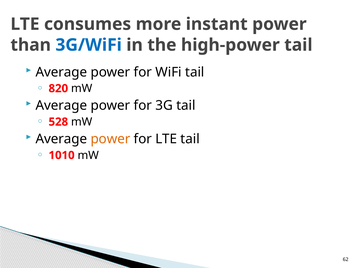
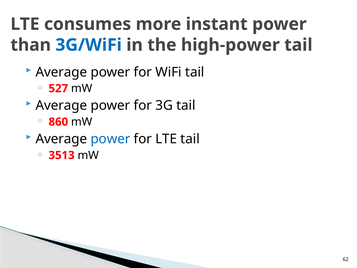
820: 820 -> 527
528: 528 -> 860
power at (110, 139) colour: orange -> blue
1010: 1010 -> 3513
